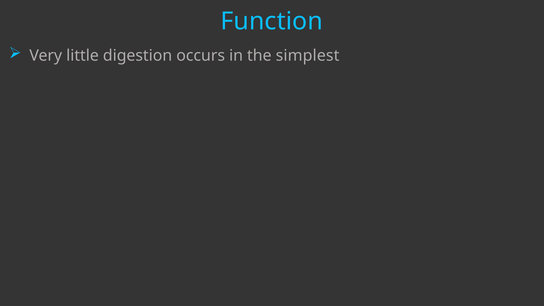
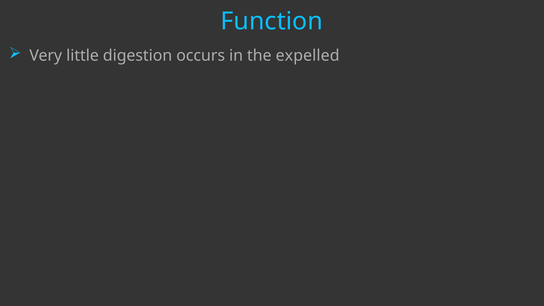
simplest: simplest -> expelled
